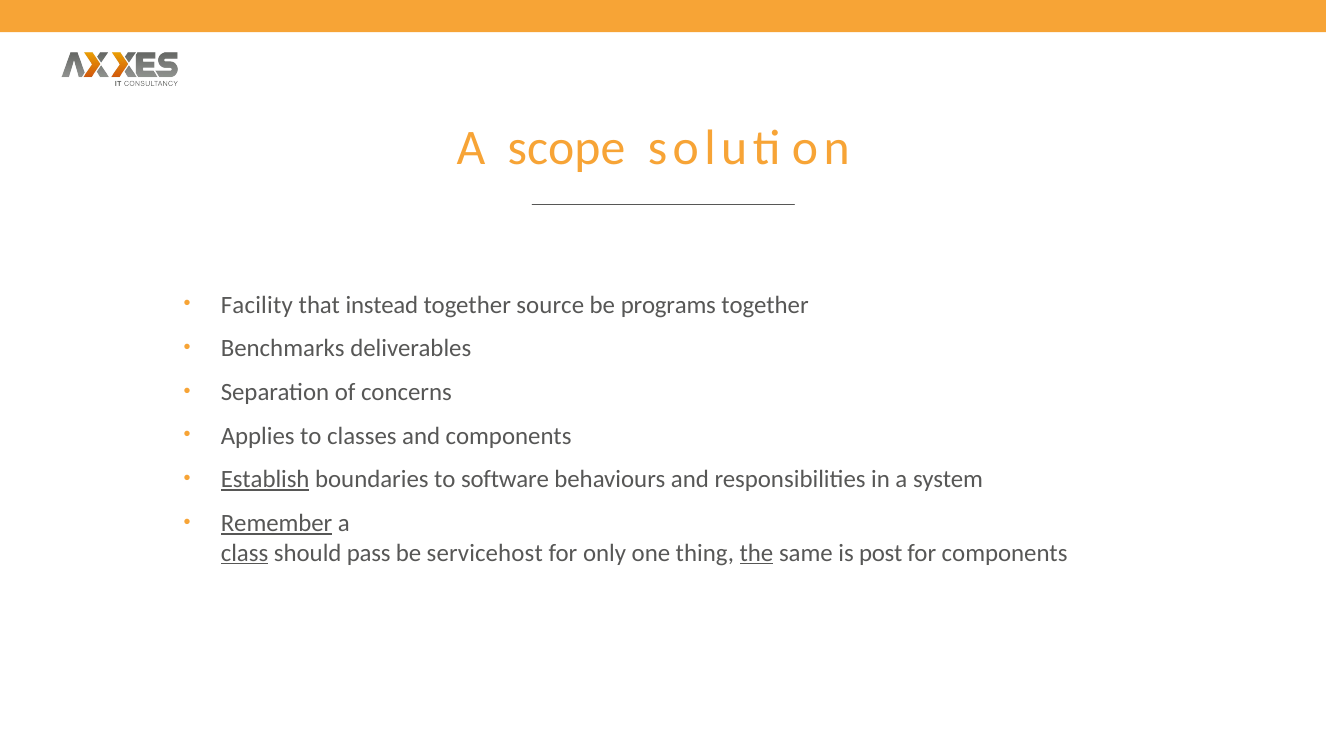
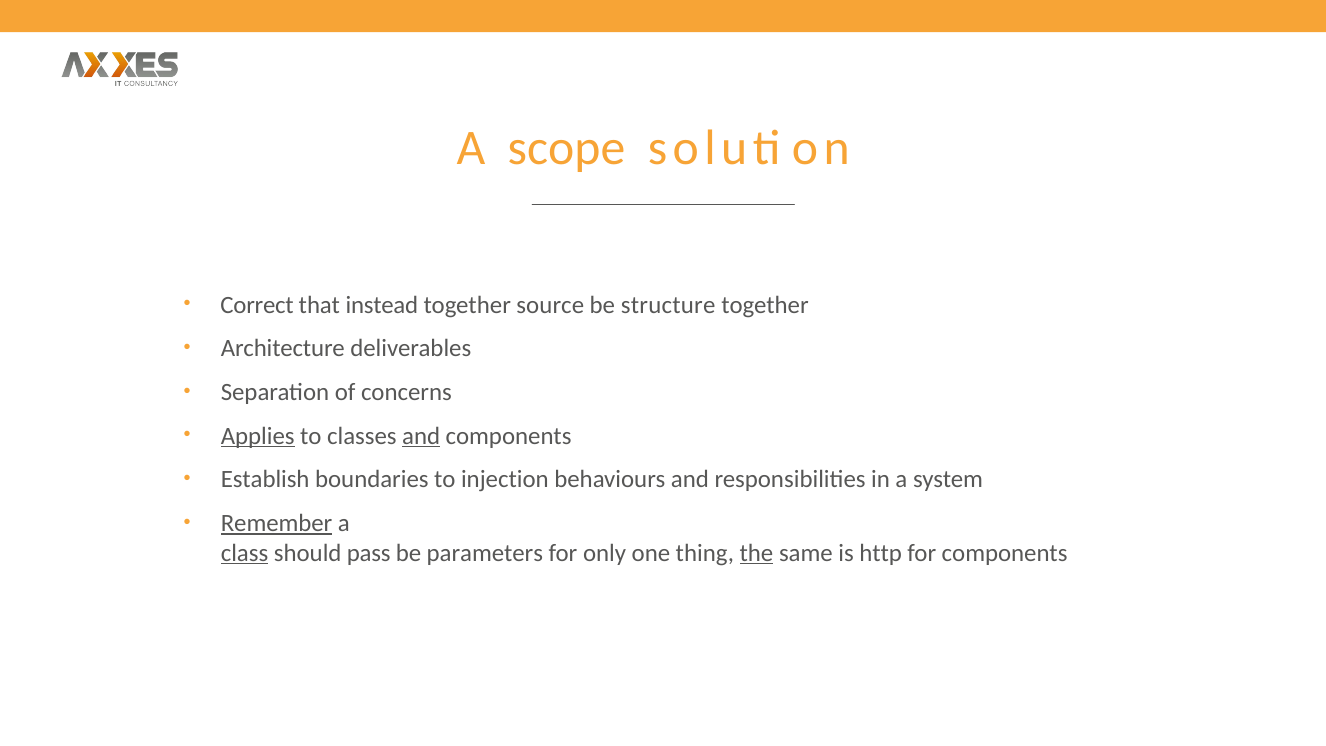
Facility: Facility -> Correct
programs: programs -> structure
Benchmarks: Benchmarks -> Architecture
Applies underline: none -> present
and at (421, 436) underline: none -> present
Establish underline: present -> none
software: software -> injection
servicehost: servicehost -> parameters
post: post -> http
